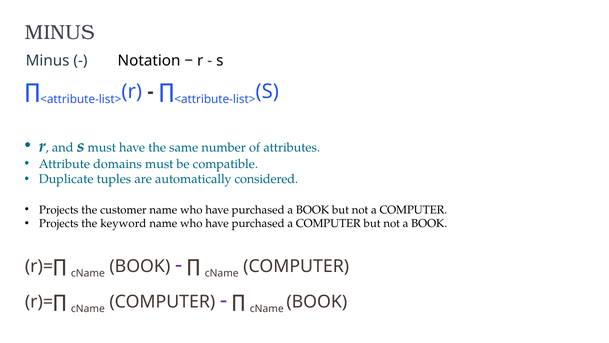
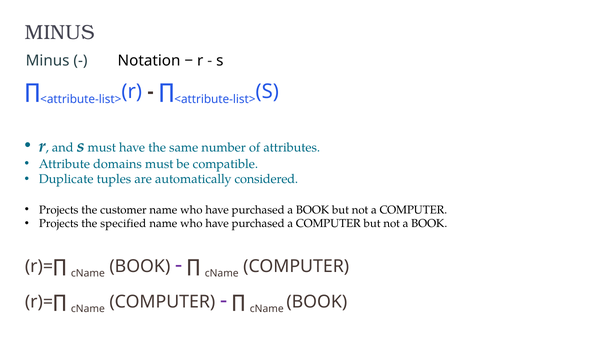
keyword: keyword -> specified
